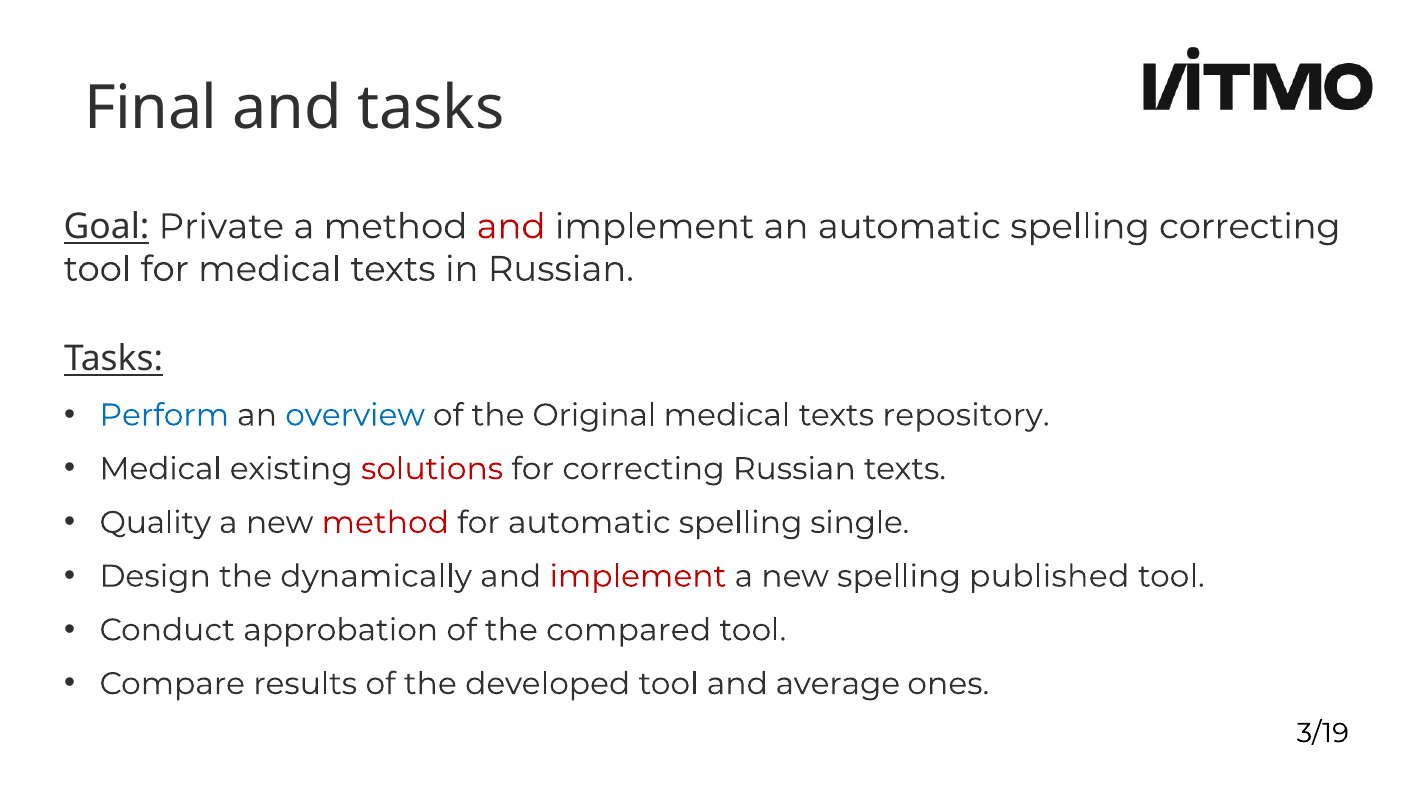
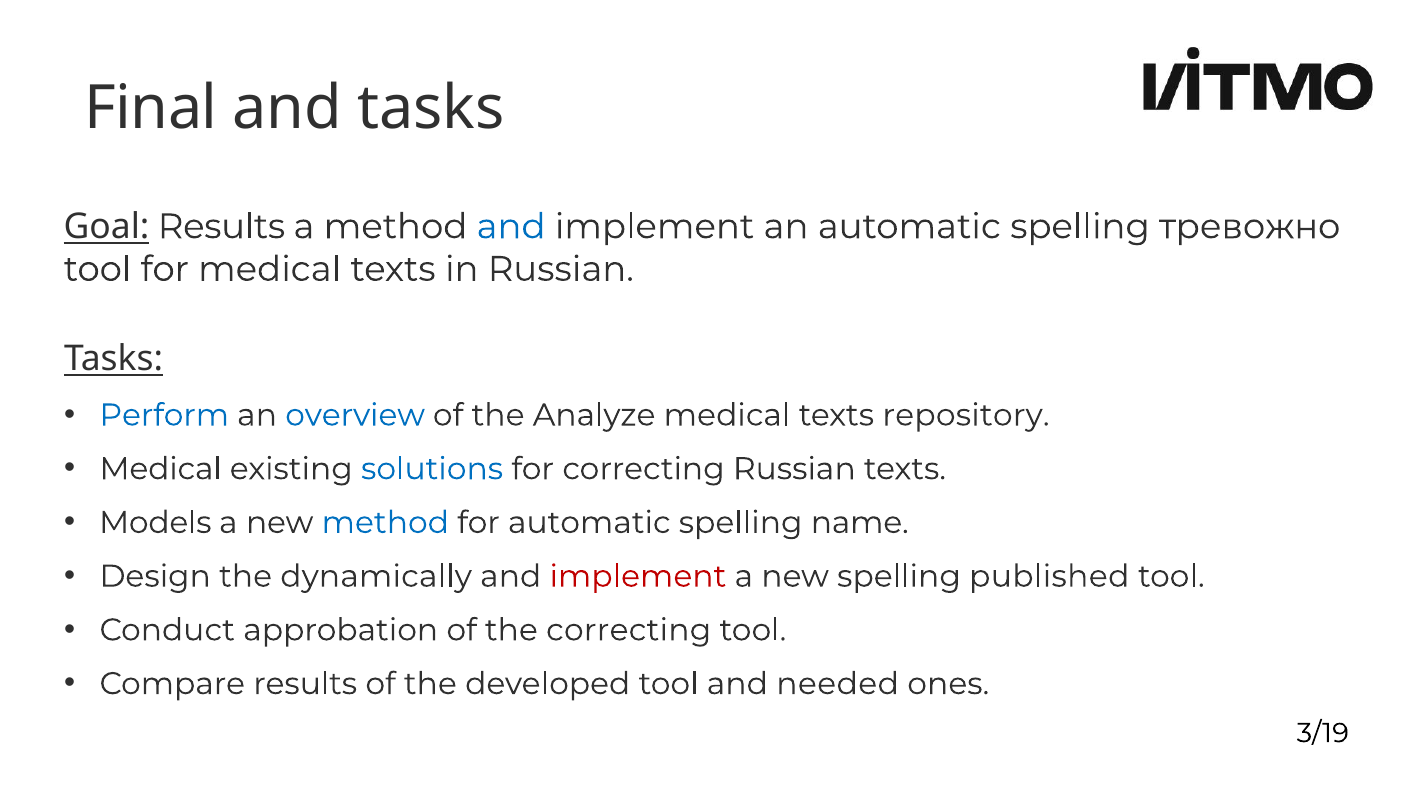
Goal Private: Private -> Results
and at (511, 227) colour: red -> blue
spelling correcting: correcting -> тревожно
Original: Original -> Analyze
solutions colour: red -> blue
Quality: Quality -> Models
method at (385, 523) colour: red -> blue
single: single -> name
the compared: compared -> correcting
average: average -> needed
